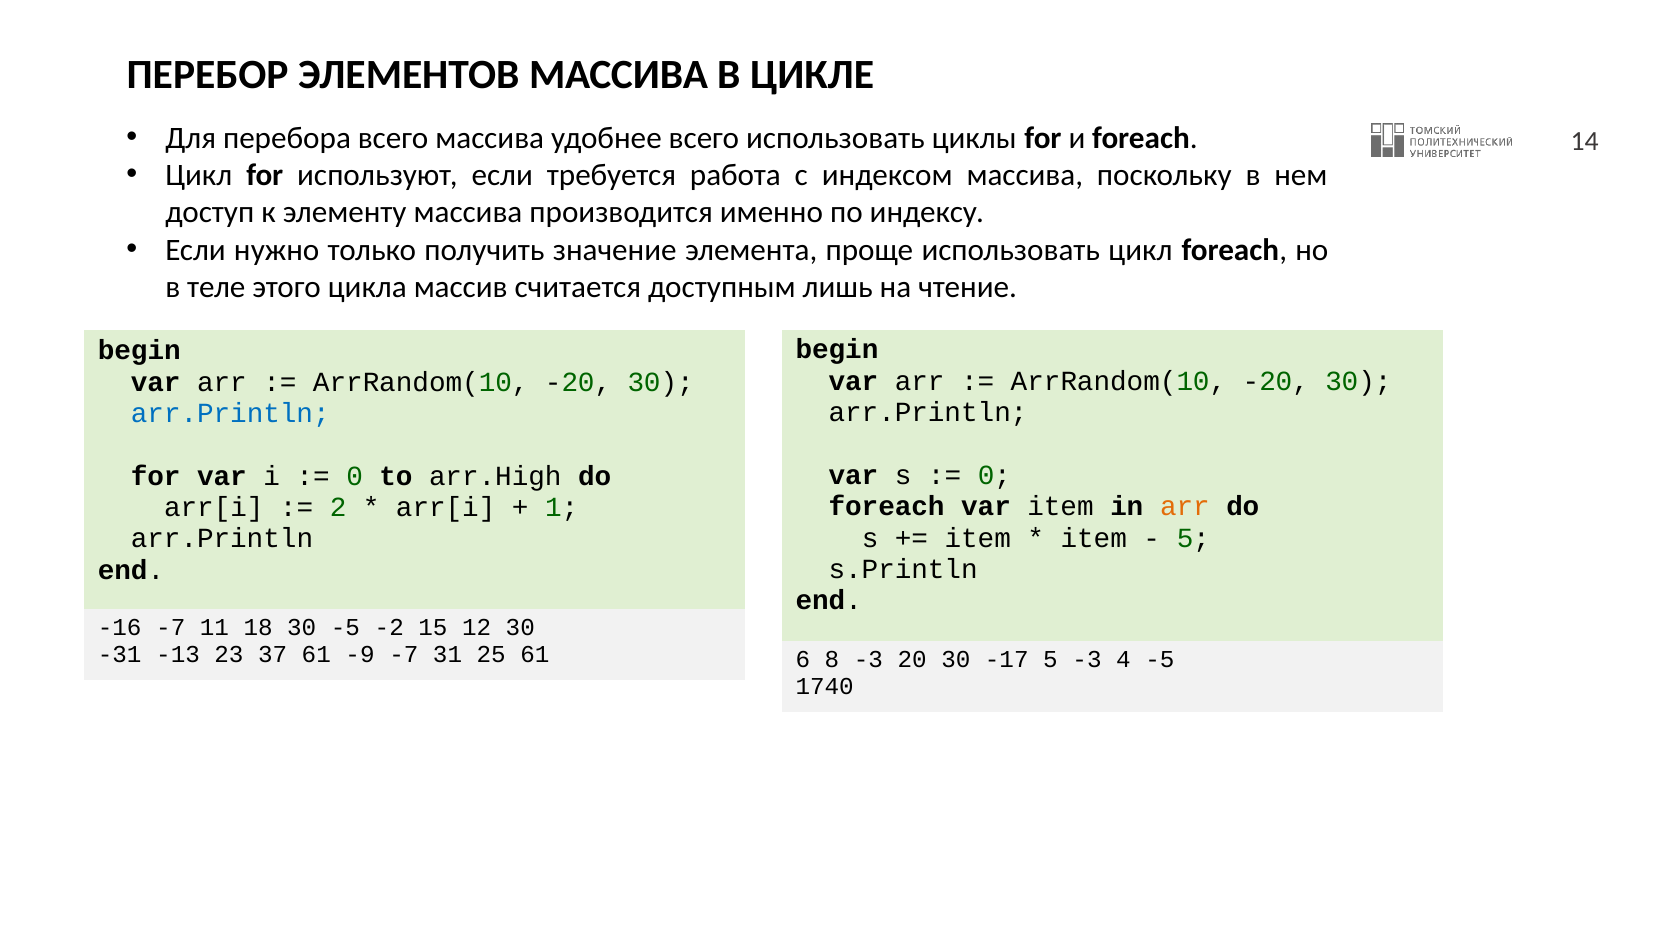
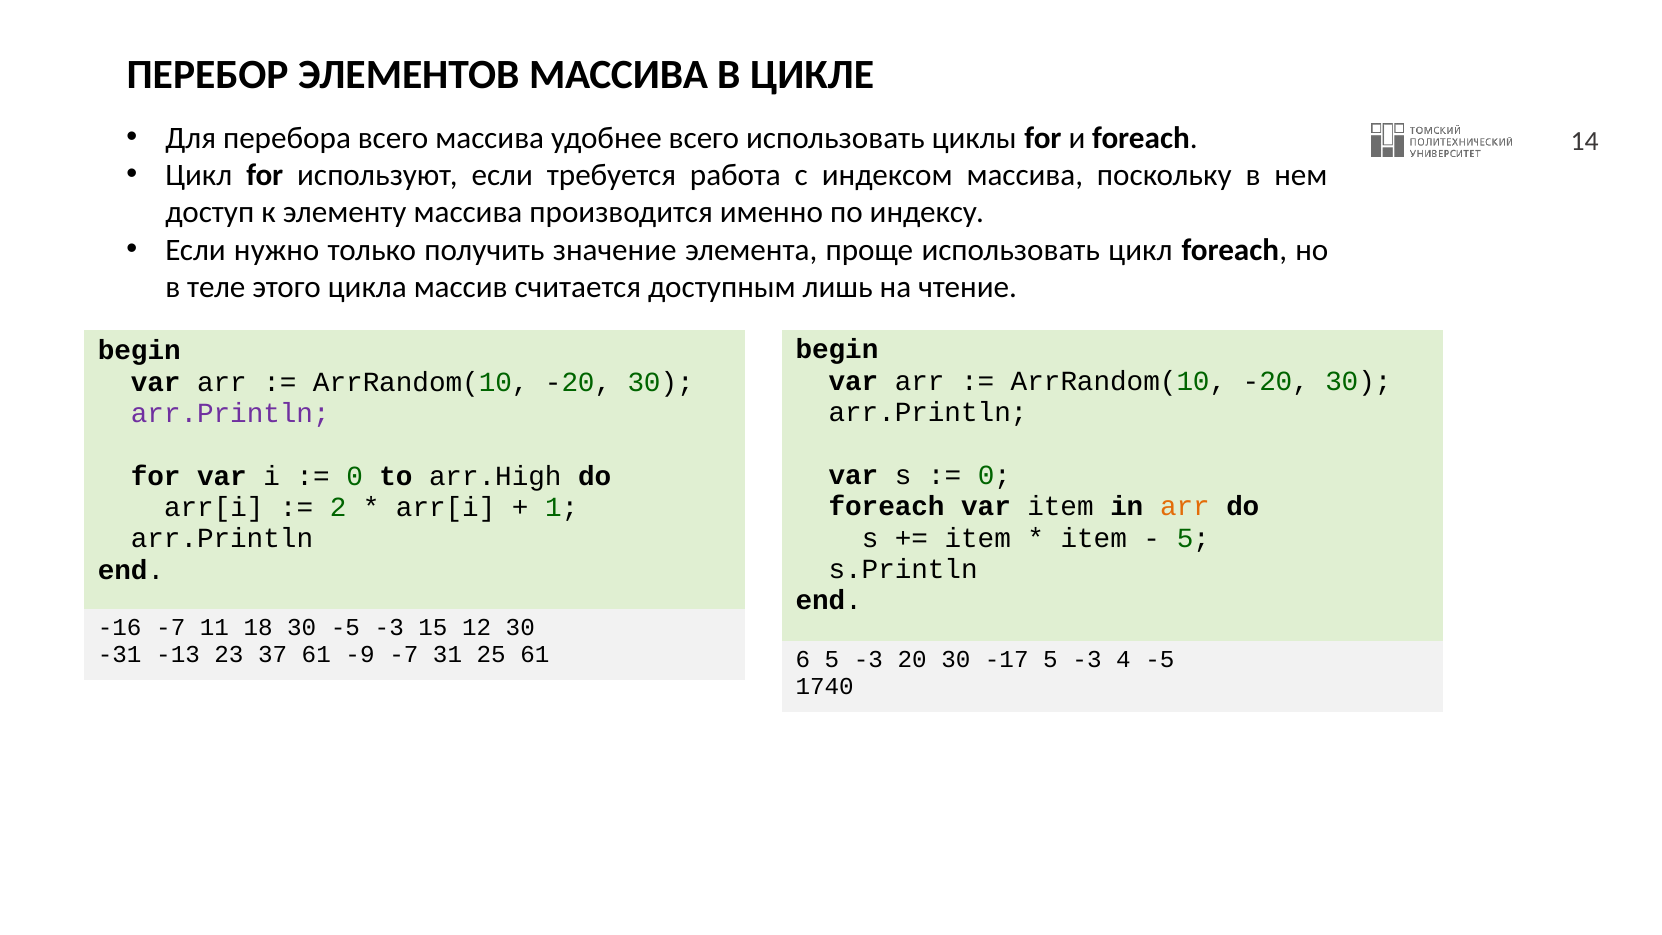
arr.Println at (230, 413) colour: blue -> purple
-5 -2: -2 -> -3
6 8: 8 -> 5
